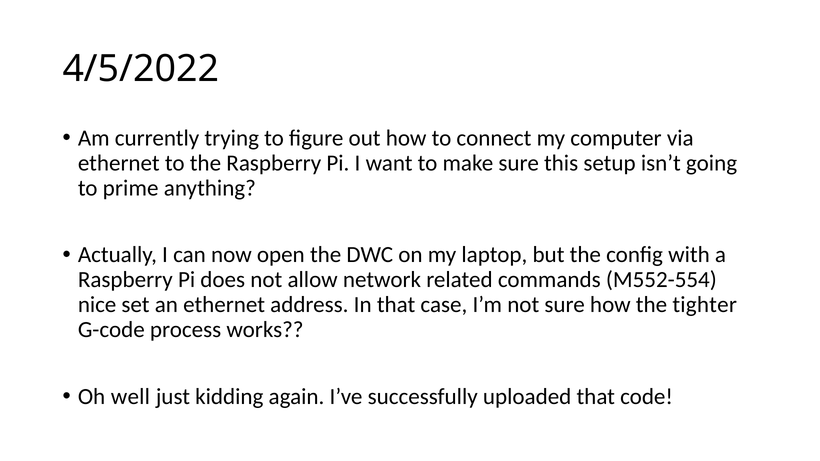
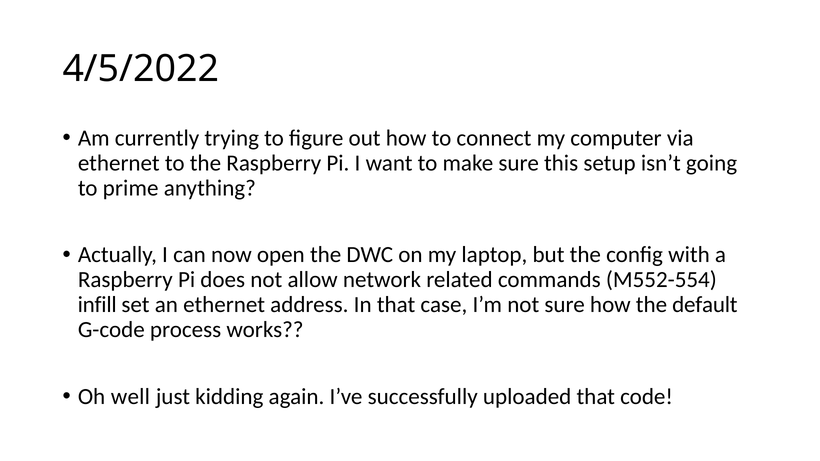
nice: nice -> infill
tighter: tighter -> default
